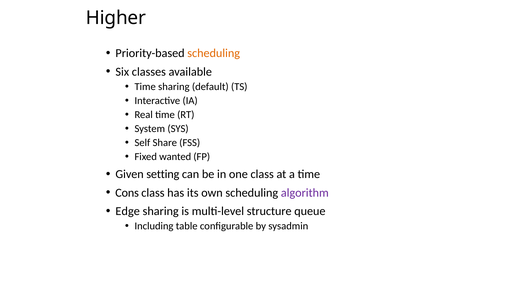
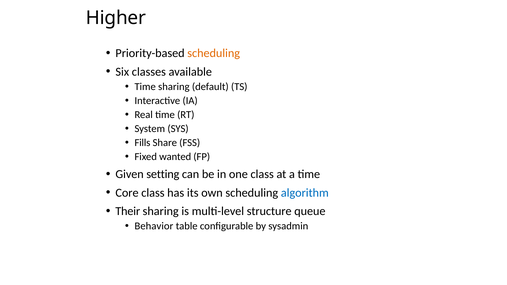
Self: Self -> Fills
Cons: Cons -> Core
algorithm colour: purple -> blue
Edge: Edge -> Their
Including: Including -> Behavior
